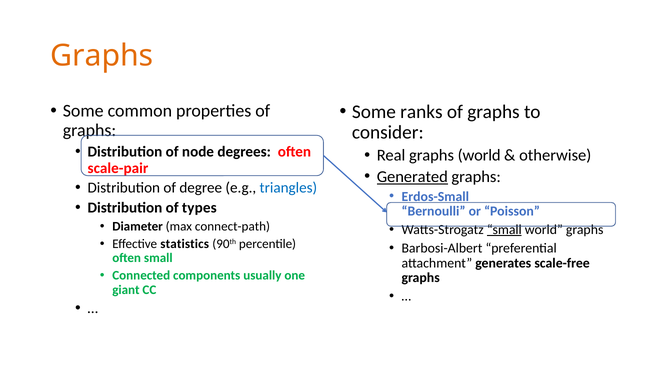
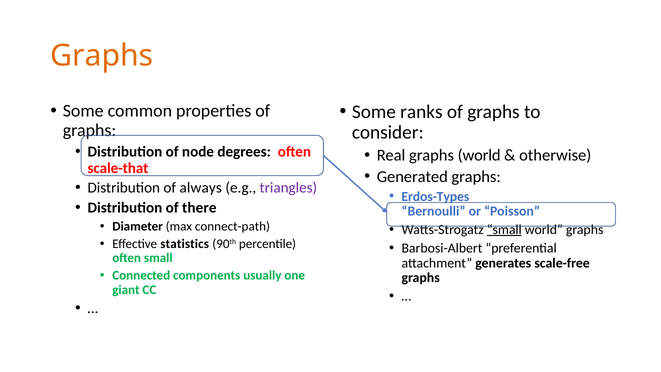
scale-pair: scale-pair -> scale-that
Generated underline: present -> none
degree: degree -> always
triangles colour: blue -> purple
Erdos-Small: Erdos-Small -> Erdos-Types
types: types -> there
